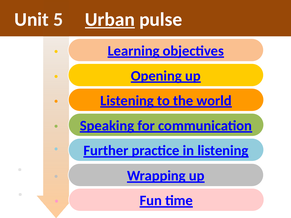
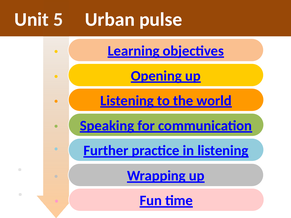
Urban underline: present -> none
